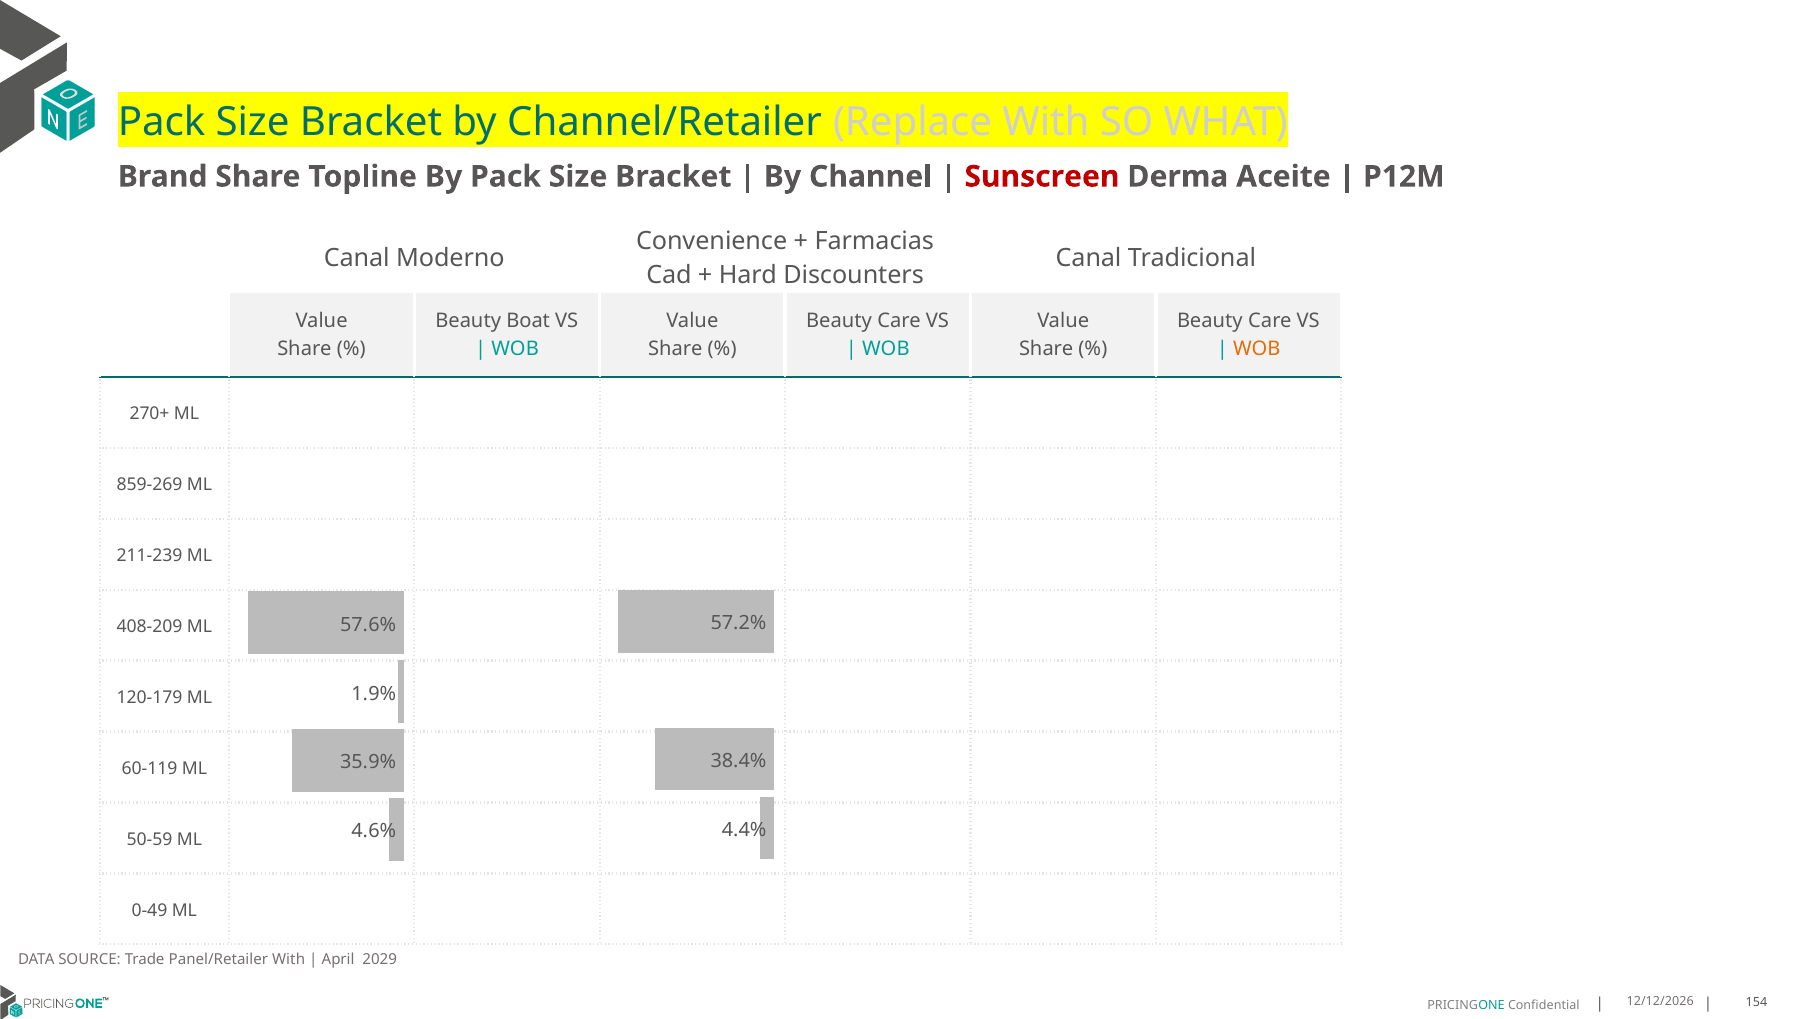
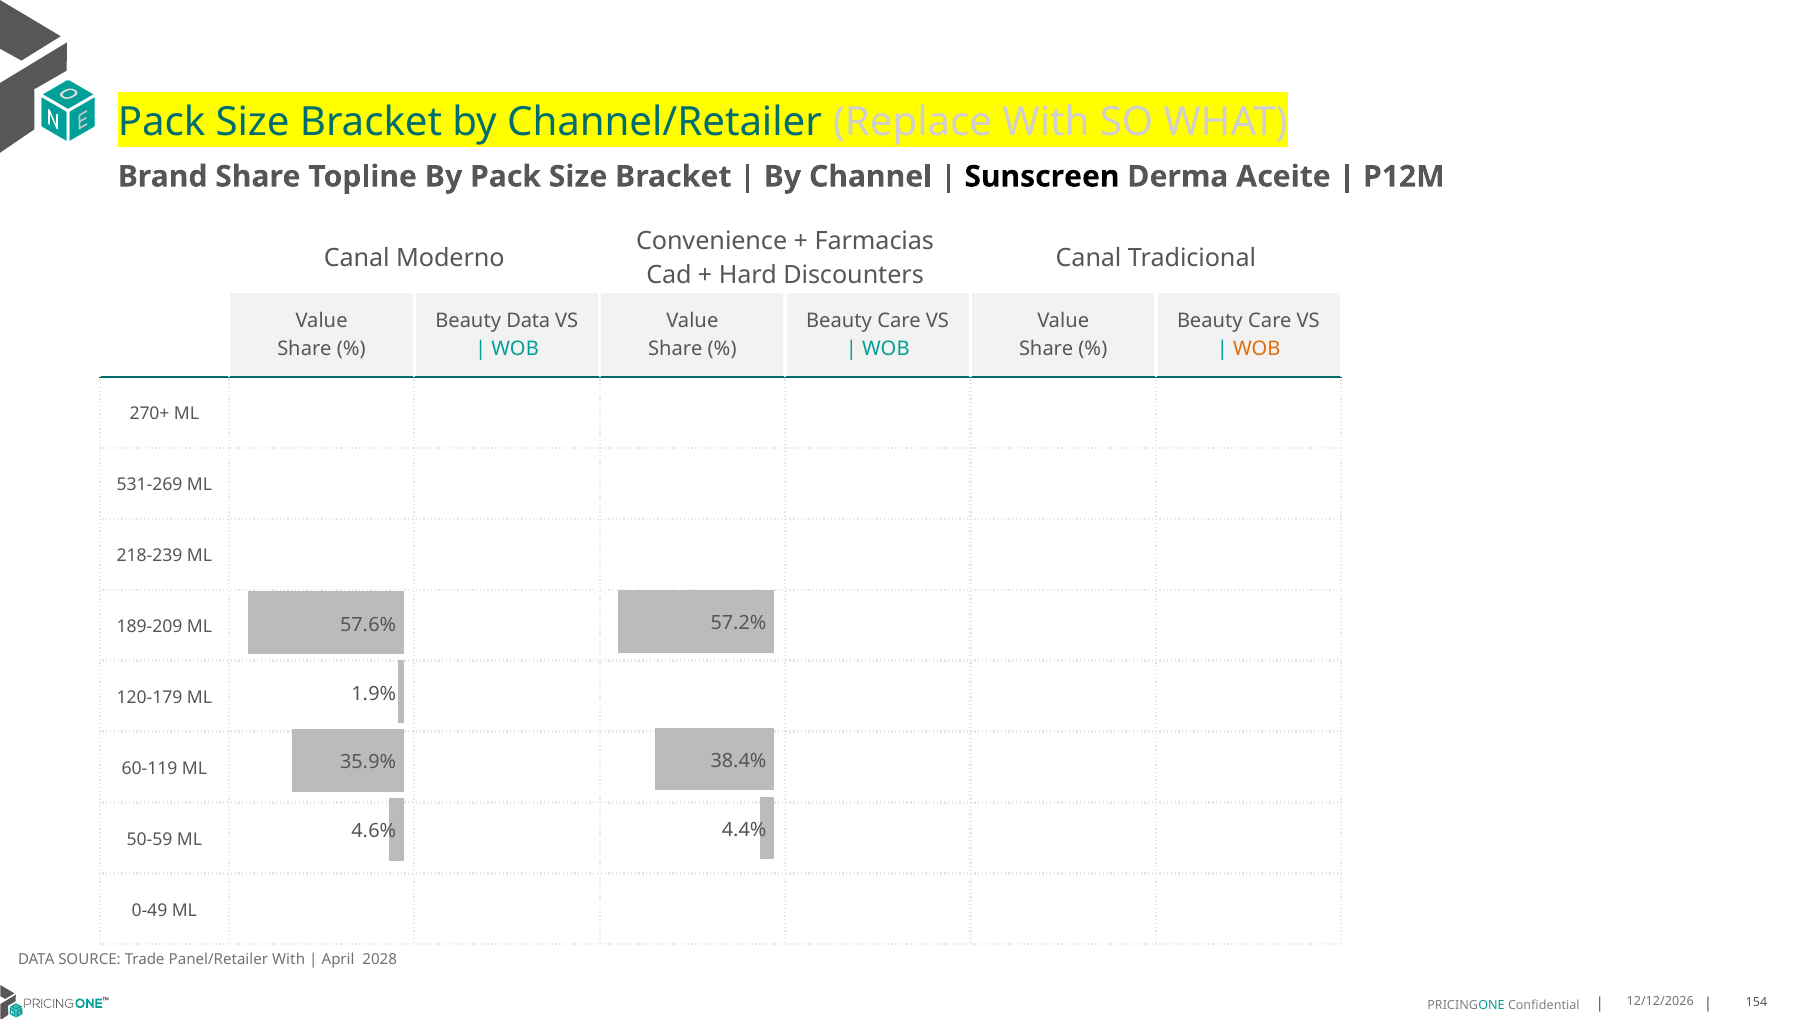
Sunscreen colour: red -> black
Beauty Boat: Boat -> Data
859-269: 859-269 -> 531-269
211-239: 211-239 -> 218-239
408-209: 408-209 -> 189-209
2029: 2029 -> 2028
